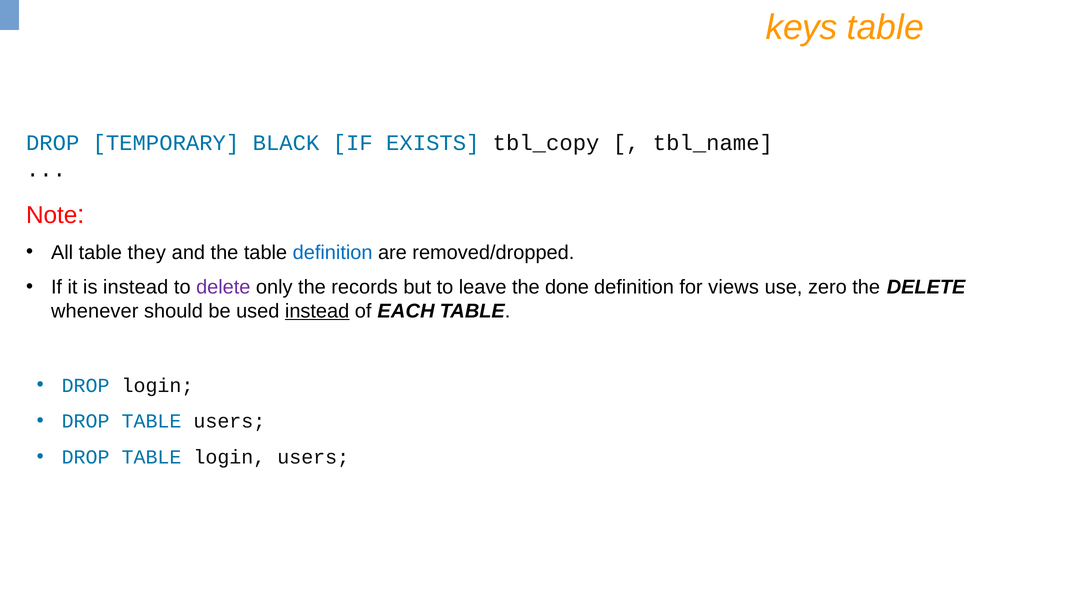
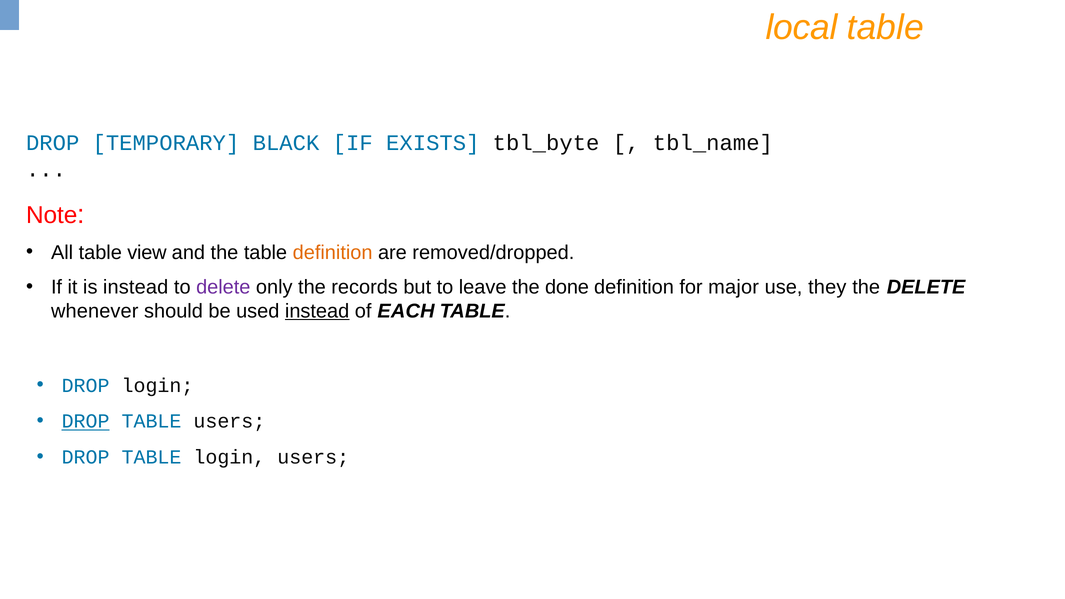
keys: keys -> local
tbl_copy: tbl_copy -> tbl_byte
they: they -> view
definition at (333, 252) colour: blue -> orange
views: views -> major
zero: zero -> they
DROP at (86, 421) underline: none -> present
